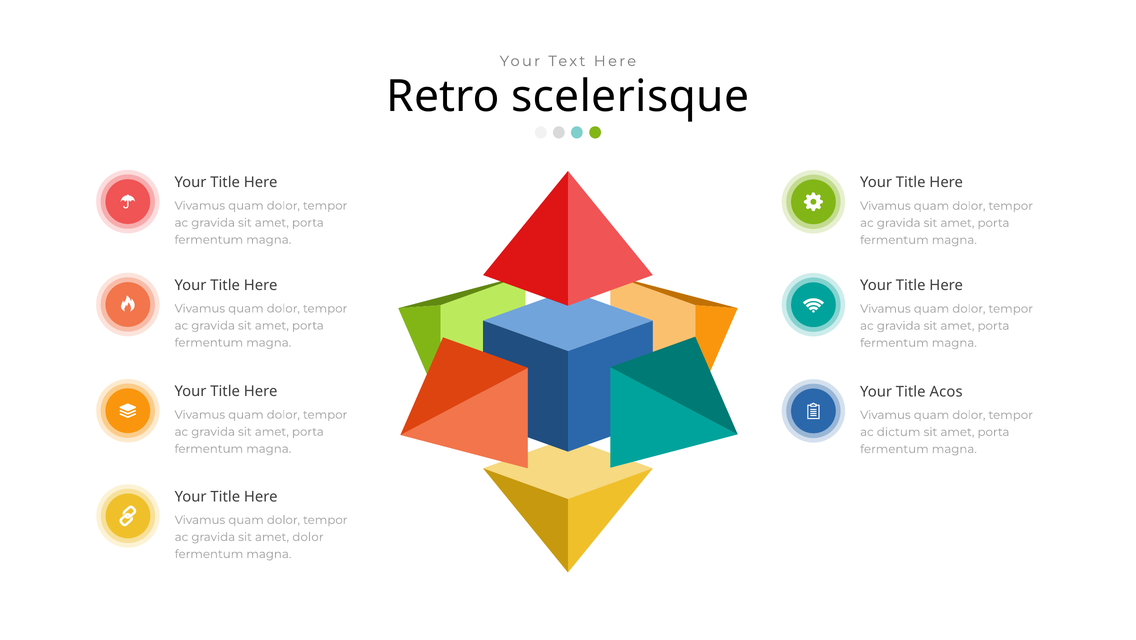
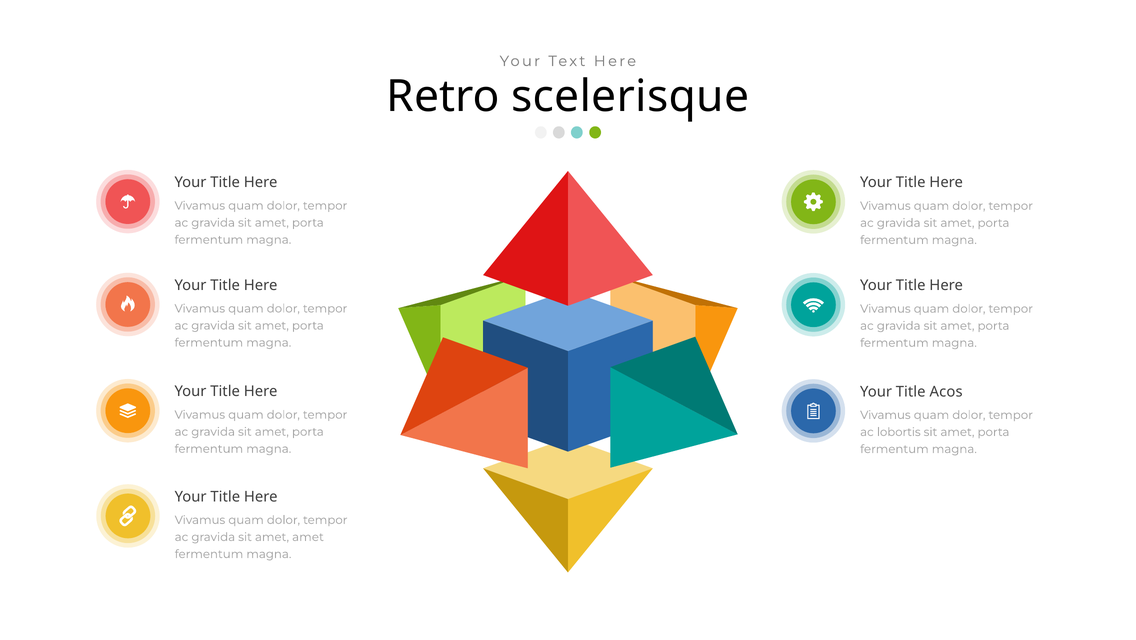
dictum: dictum -> lobortis
amet dolor: dolor -> amet
